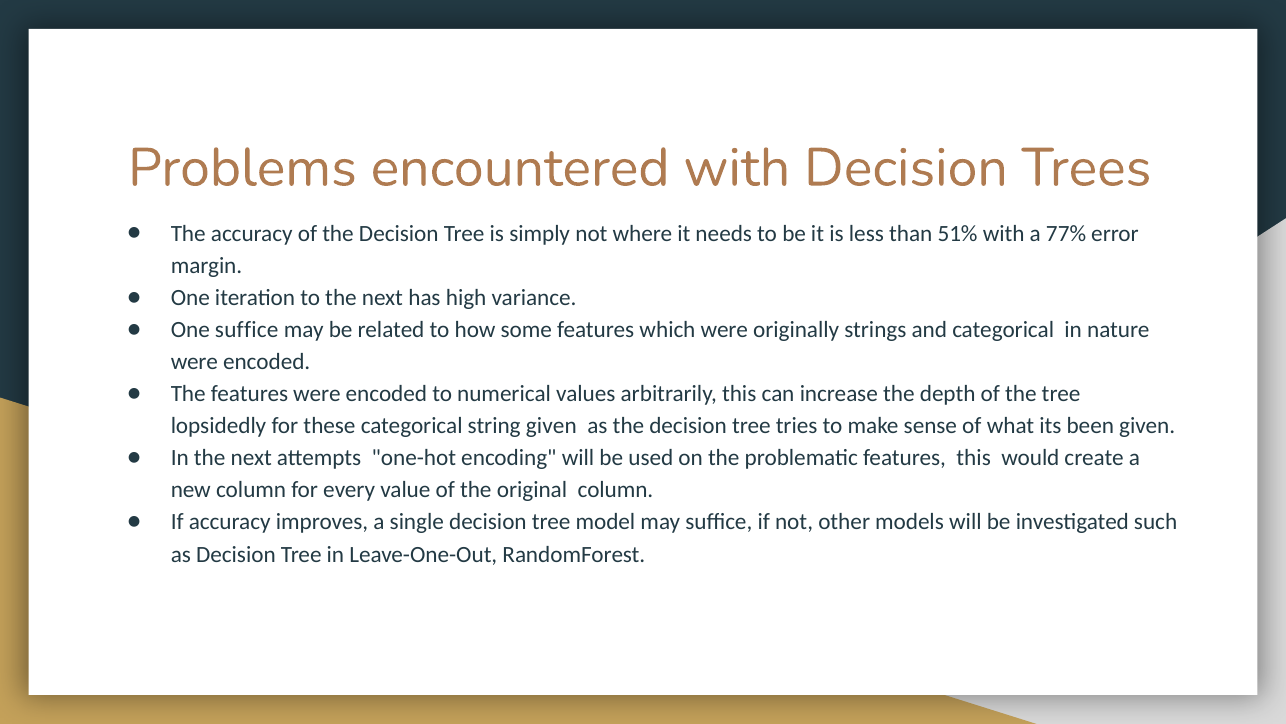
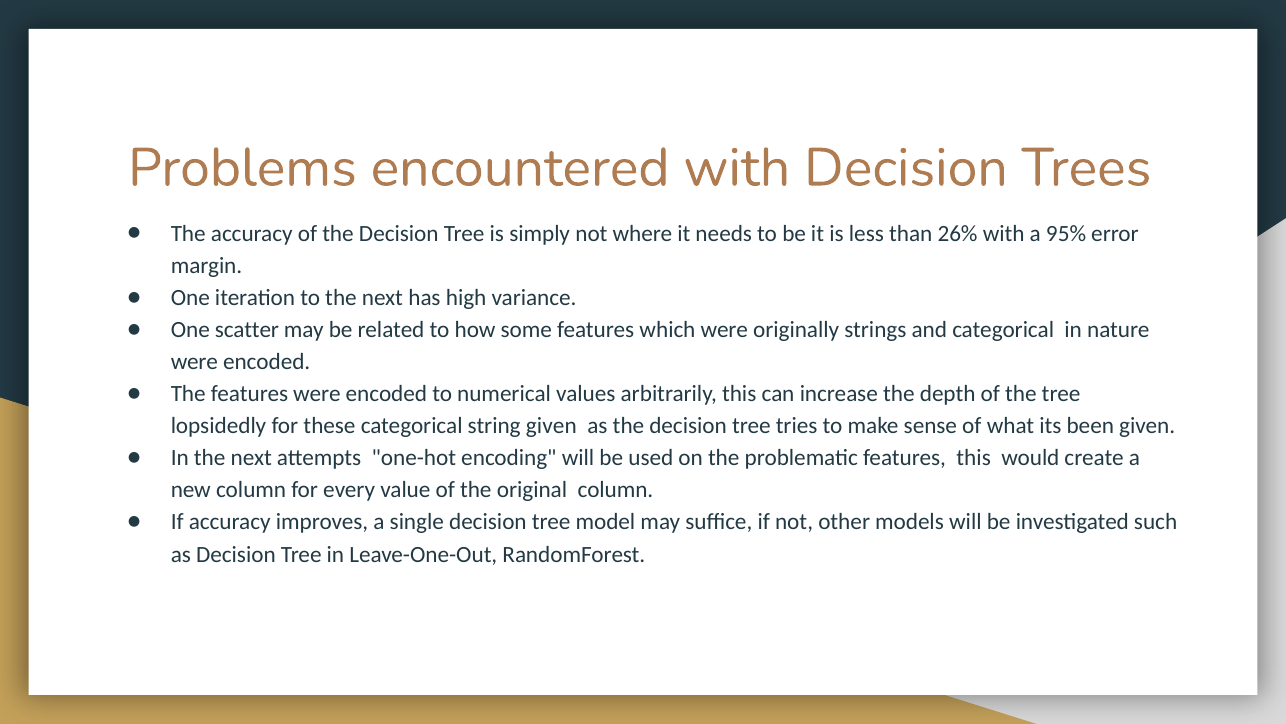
51%: 51% -> 26%
77%: 77% -> 95%
One suffice: suffice -> scatter
